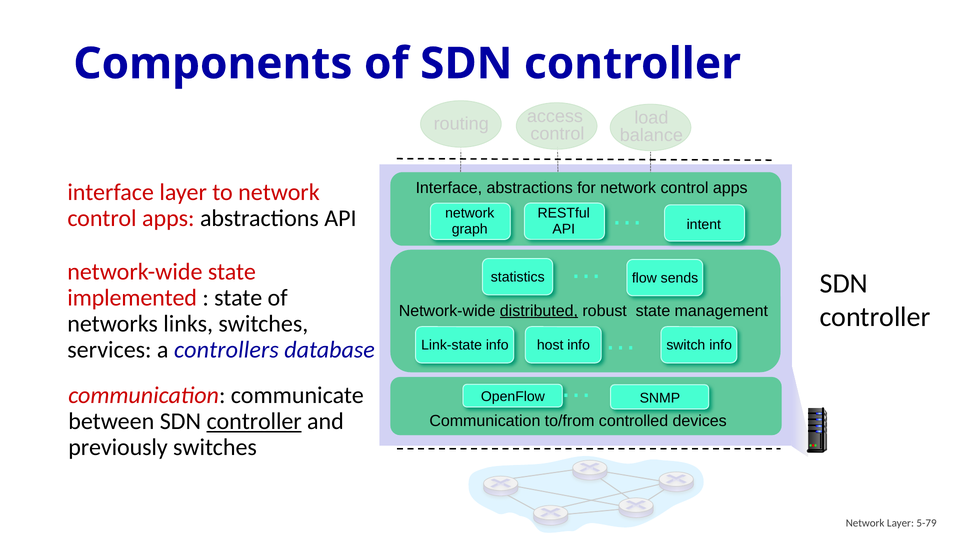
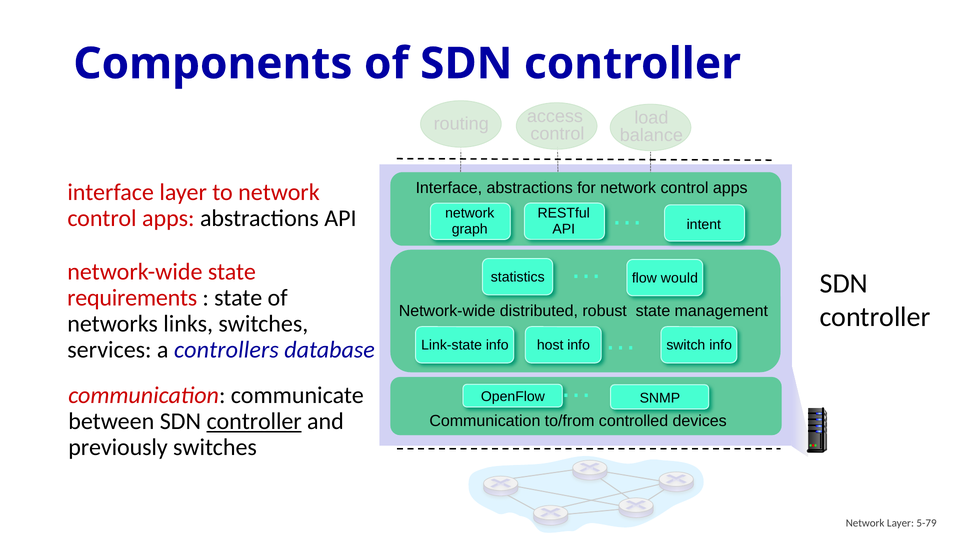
sends: sends -> would
implemented: implemented -> requirements
distributed underline: present -> none
